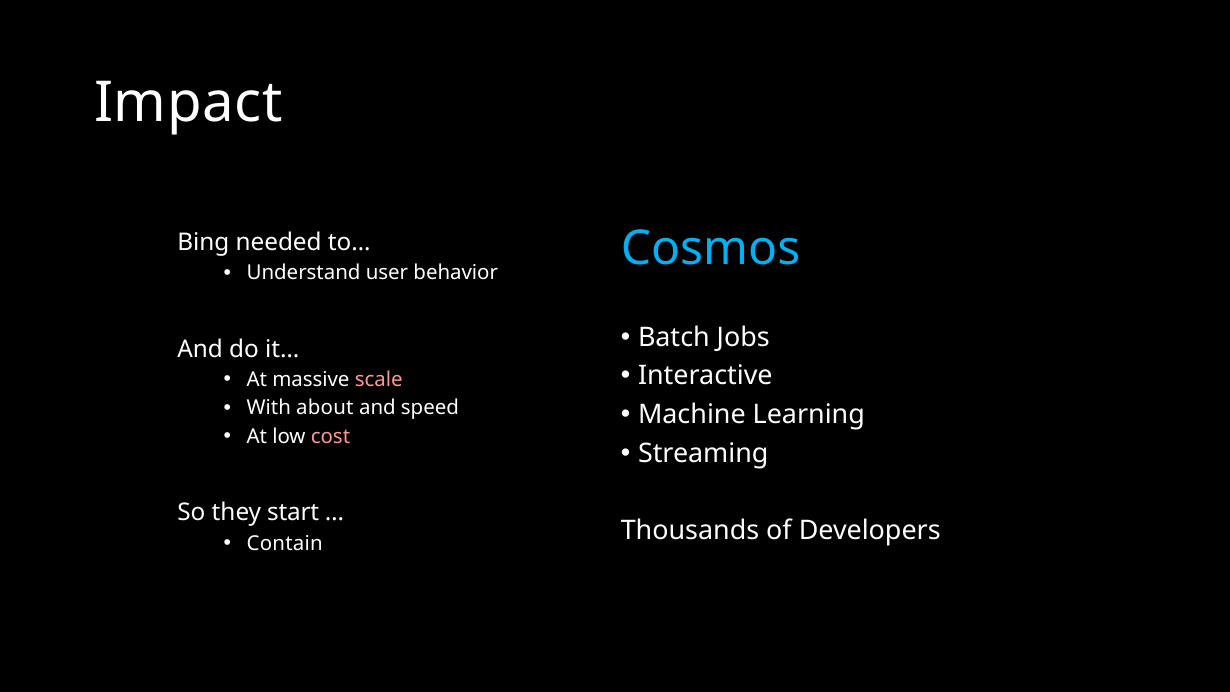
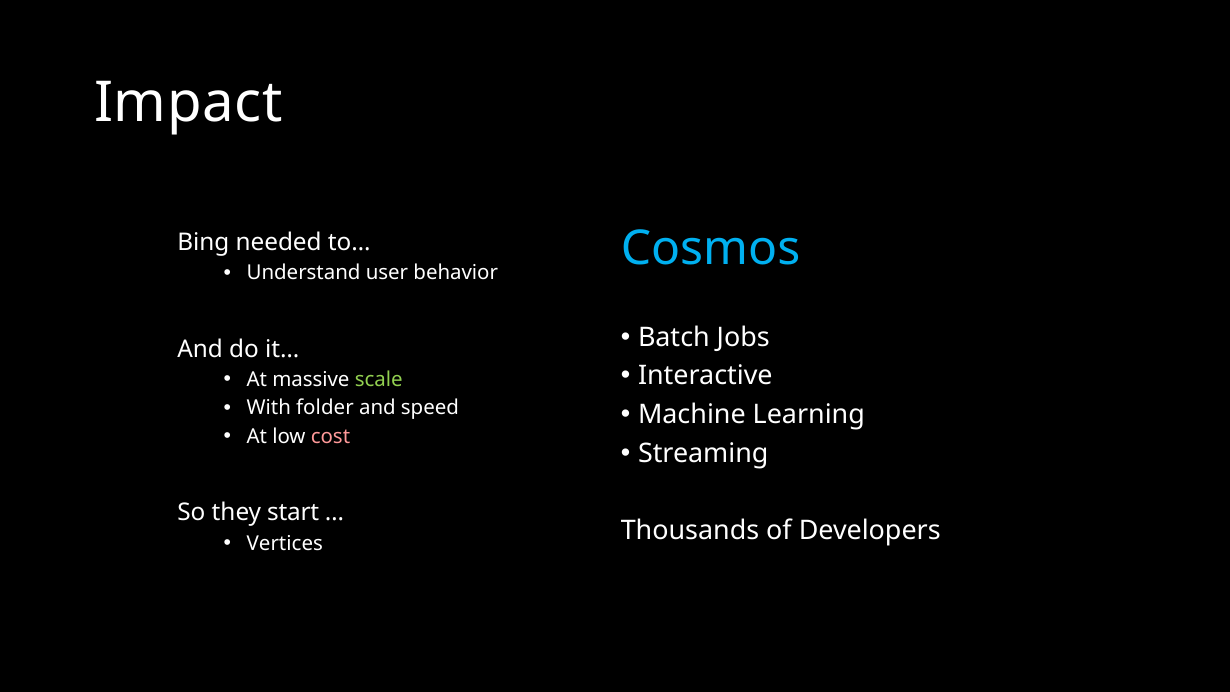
scale colour: pink -> light green
about: about -> folder
Contain: Contain -> Vertices
